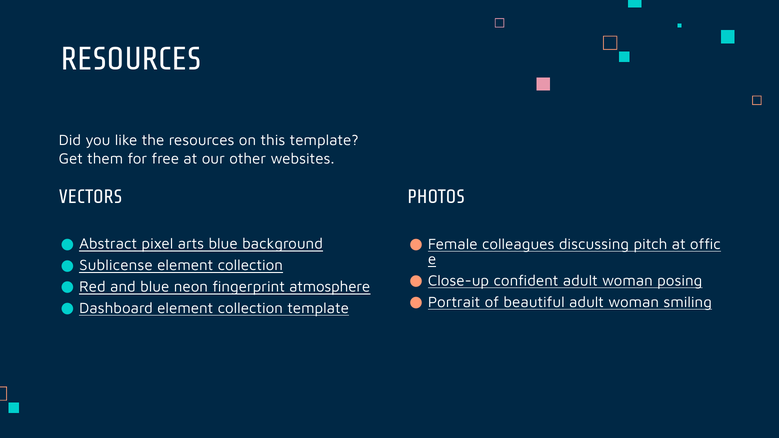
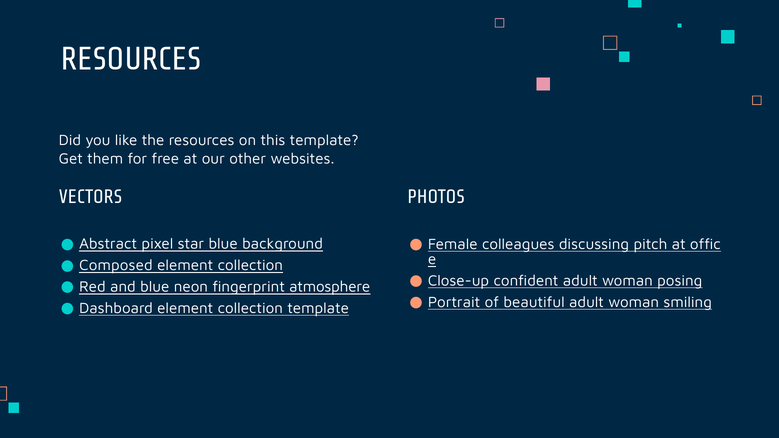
arts: arts -> star
Sublicense: Sublicense -> Composed
